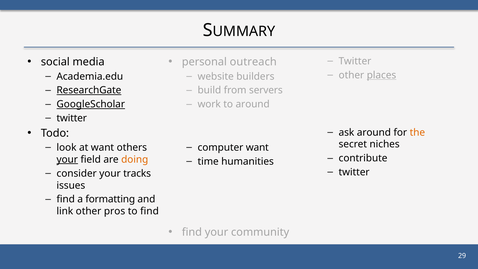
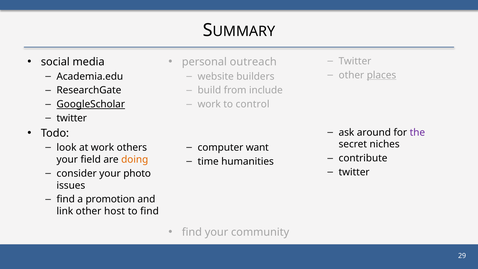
ResearchGate underline: present -> none
servers: servers -> include
to around: around -> control
the colour: orange -> purple
at want: want -> work
your at (67, 159) underline: present -> none
tracks: tracks -> photo
formatting: formatting -> promotion
pros: pros -> host
